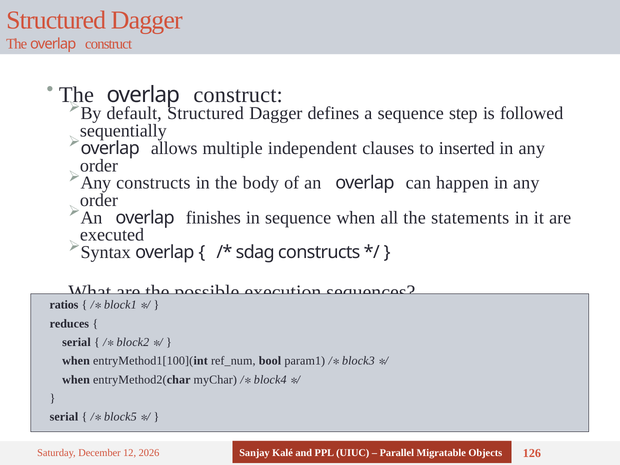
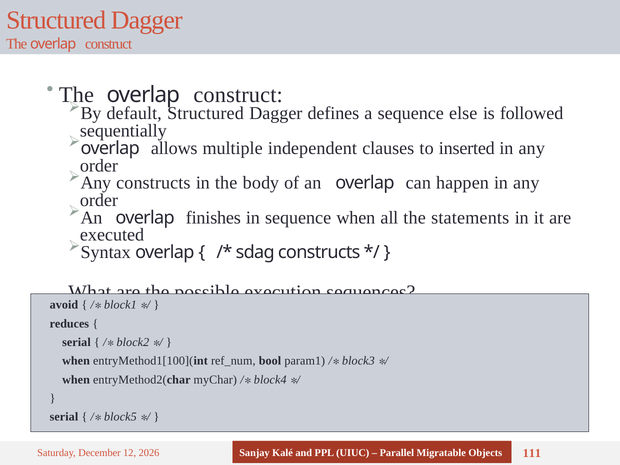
step: step -> else
ratios: ratios -> avoid
126: 126 -> 111
